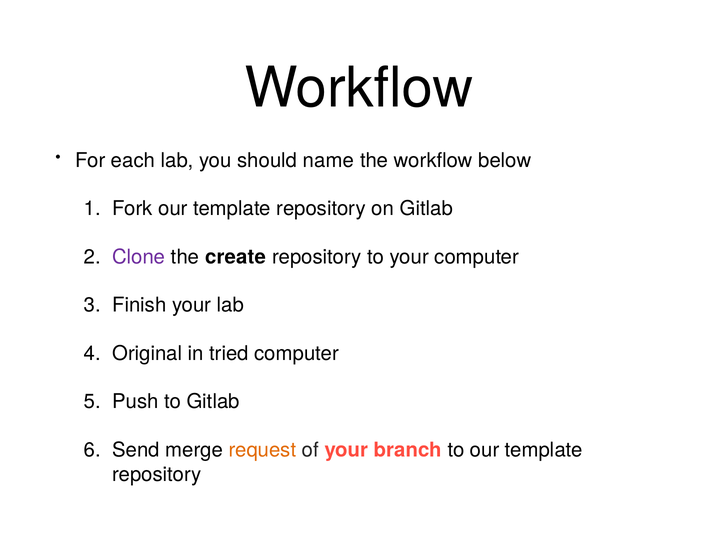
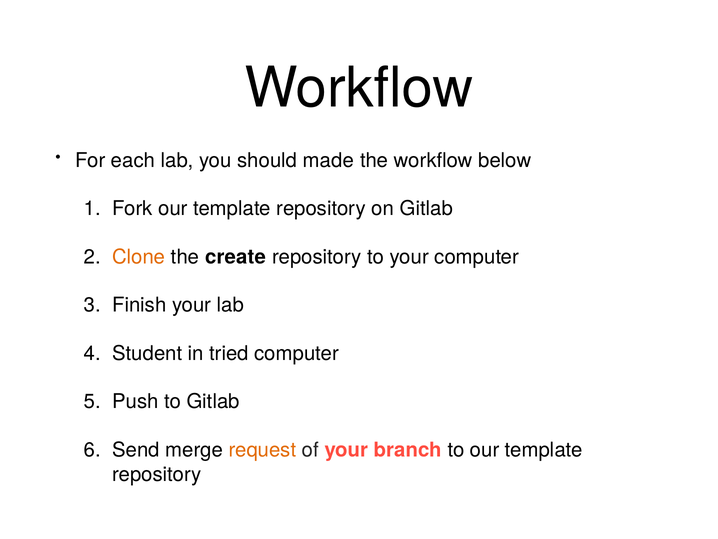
name: name -> made
Clone colour: purple -> orange
Original: Original -> Student
